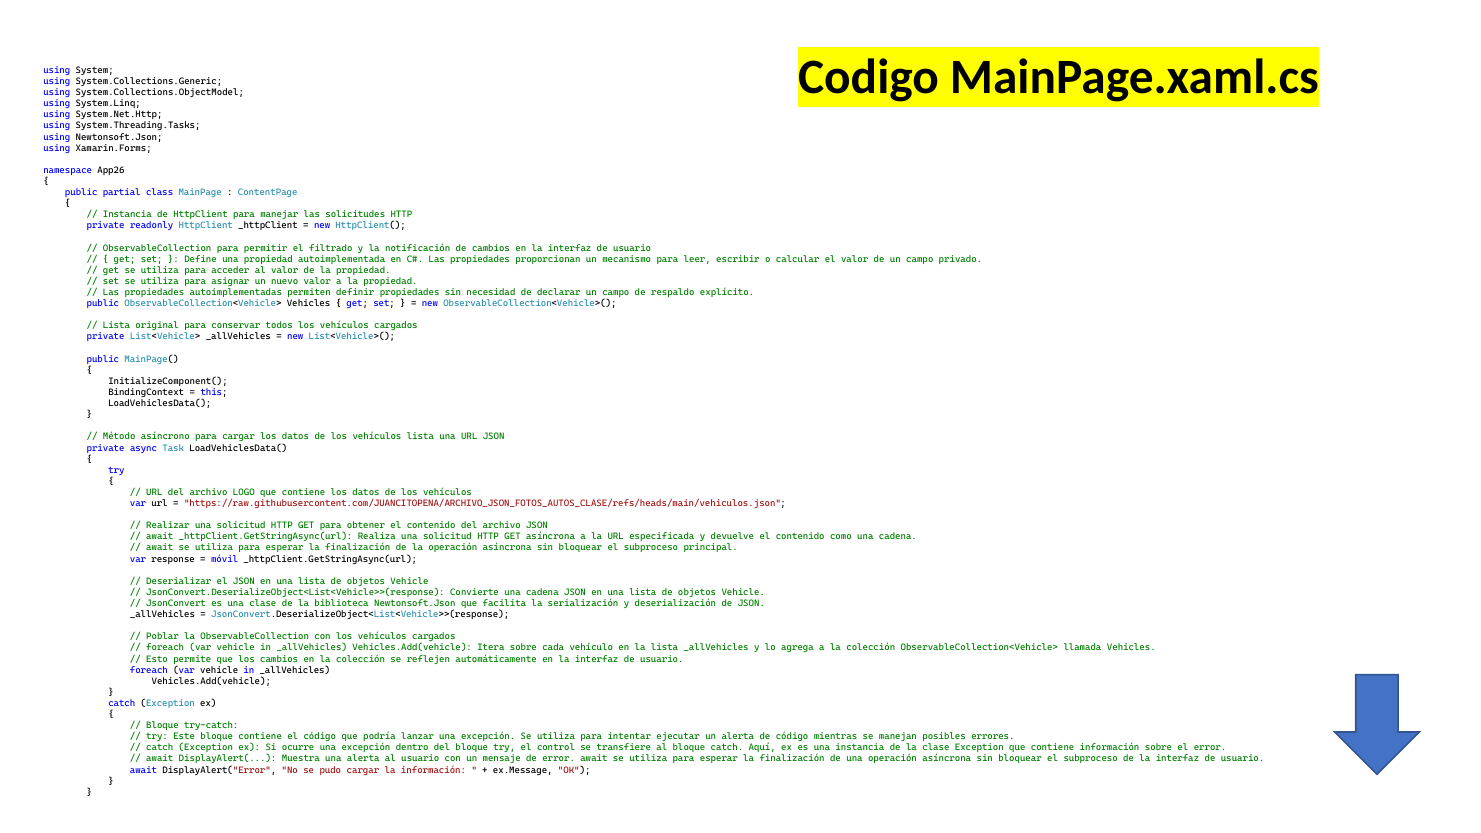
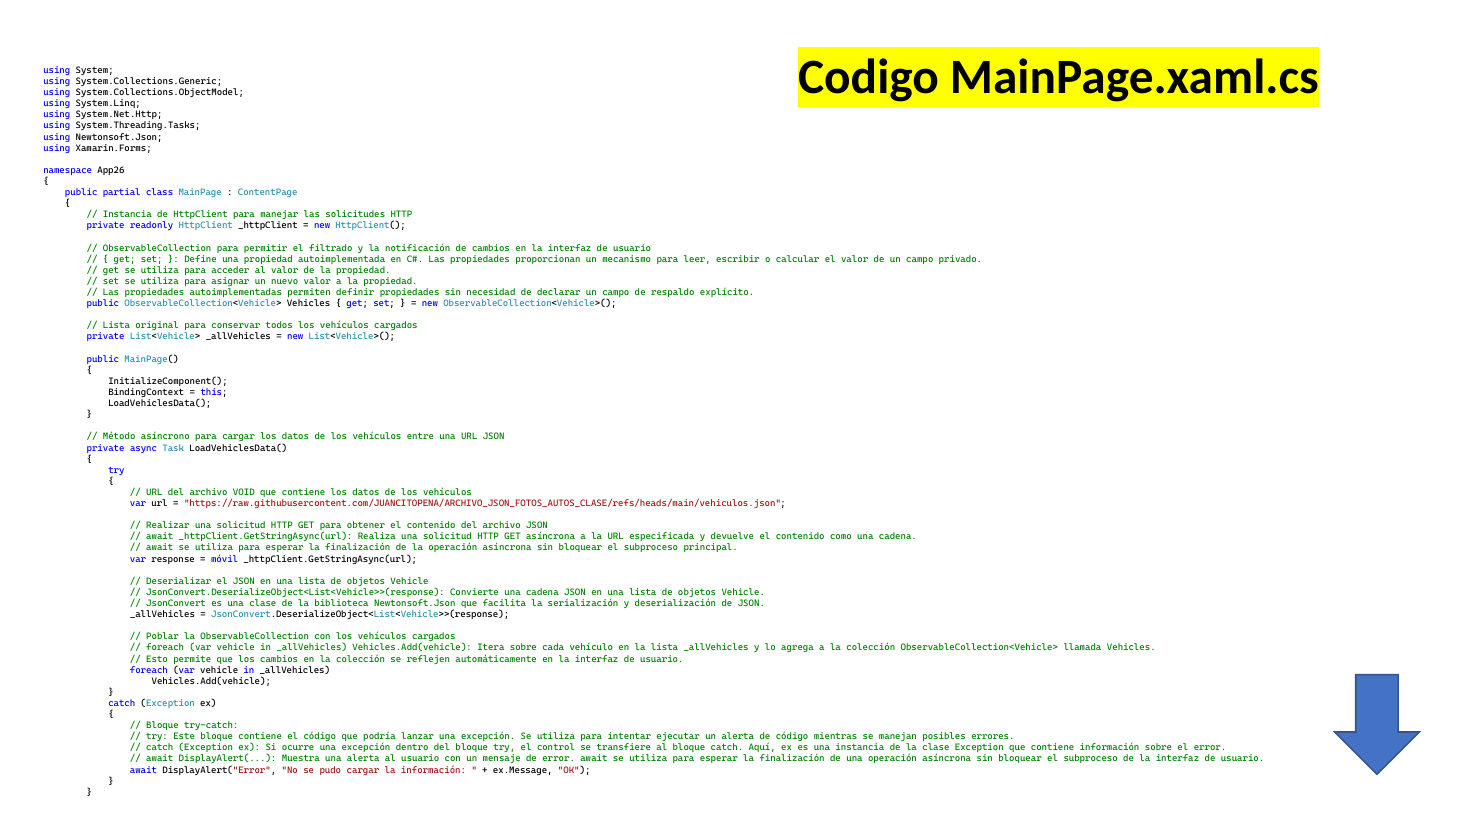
vehículos lista: lista -> entre
LOGO: LOGO -> VOID
